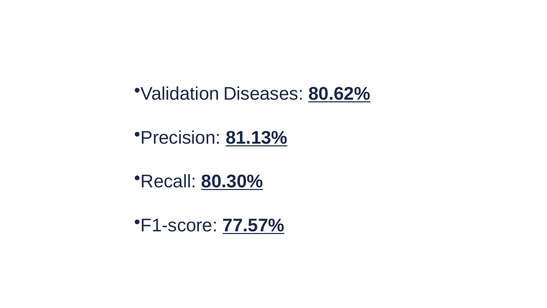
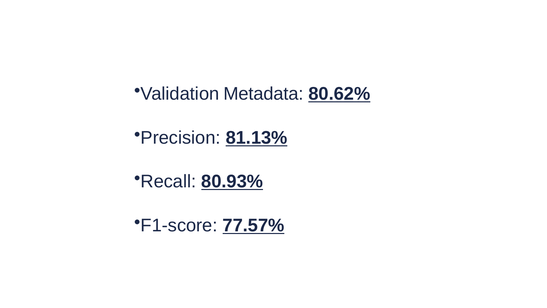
Diseases: Diseases -> Metadata
80.30%: 80.30% -> 80.93%
